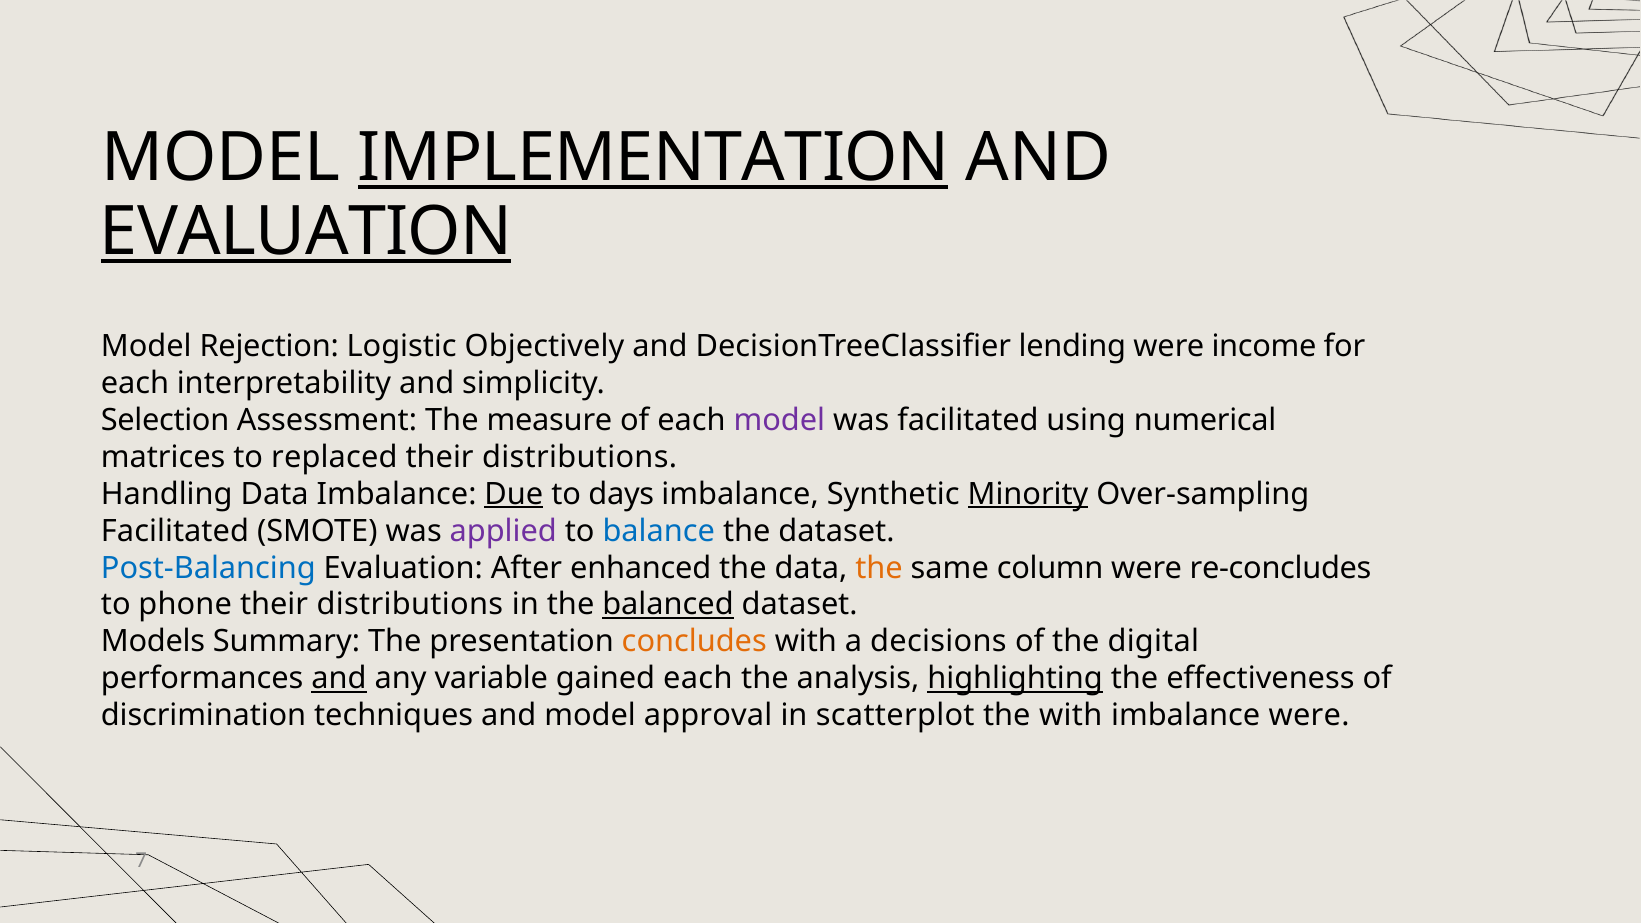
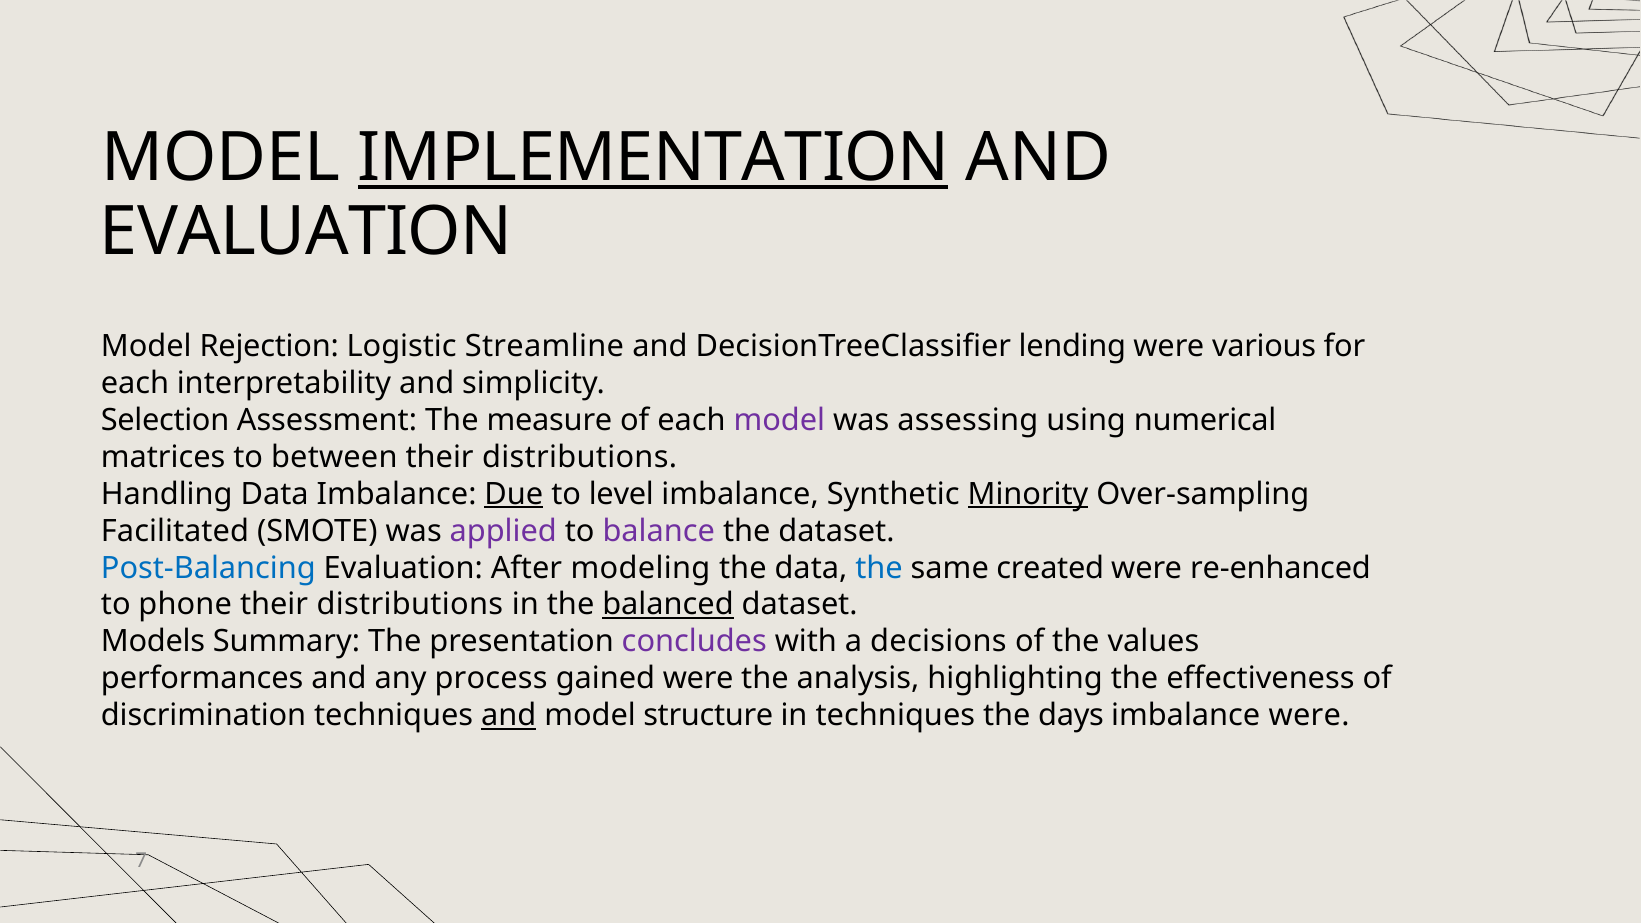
EVALUATION at (306, 232) underline: present -> none
Objectively: Objectively -> Streamline
income: income -> various
was facilitated: facilitated -> assessing
replaced: replaced -> between
days: days -> level
balance colour: blue -> purple
enhanced: enhanced -> modeling
the at (879, 568) colour: orange -> blue
column: column -> created
re-concludes: re-concludes -> re-enhanced
concludes colour: orange -> purple
digital: digital -> values
and at (339, 679) underline: present -> none
variable: variable -> process
gained each: each -> were
highlighting underline: present -> none
and at (509, 716) underline: none -> present
approval: approval -> structure
in scatterplot: scatterplot -> techniques
the with: with -> days
